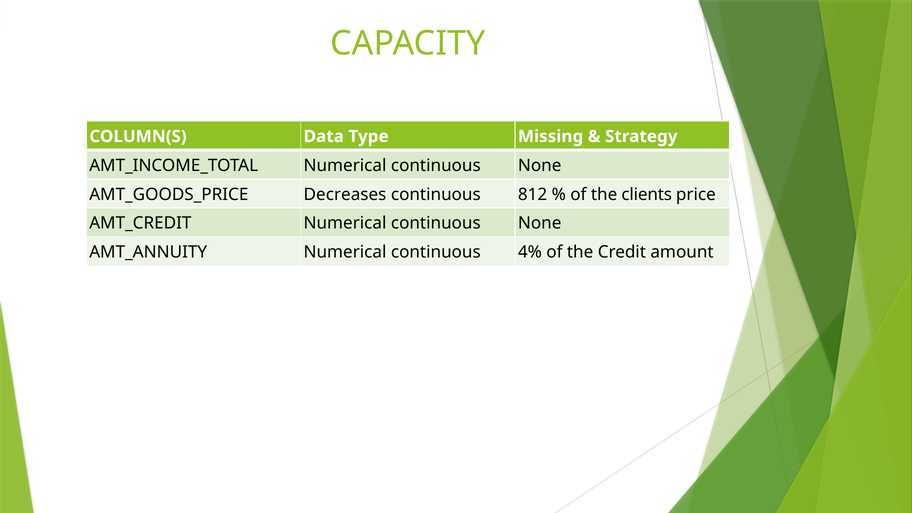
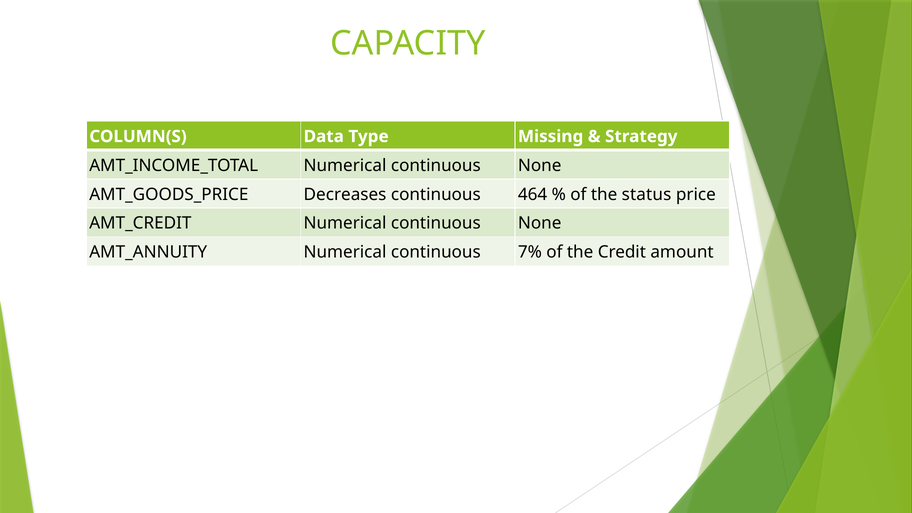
812: 812 -> 464
clients: clients -> status
4%: 4% -> 7%
